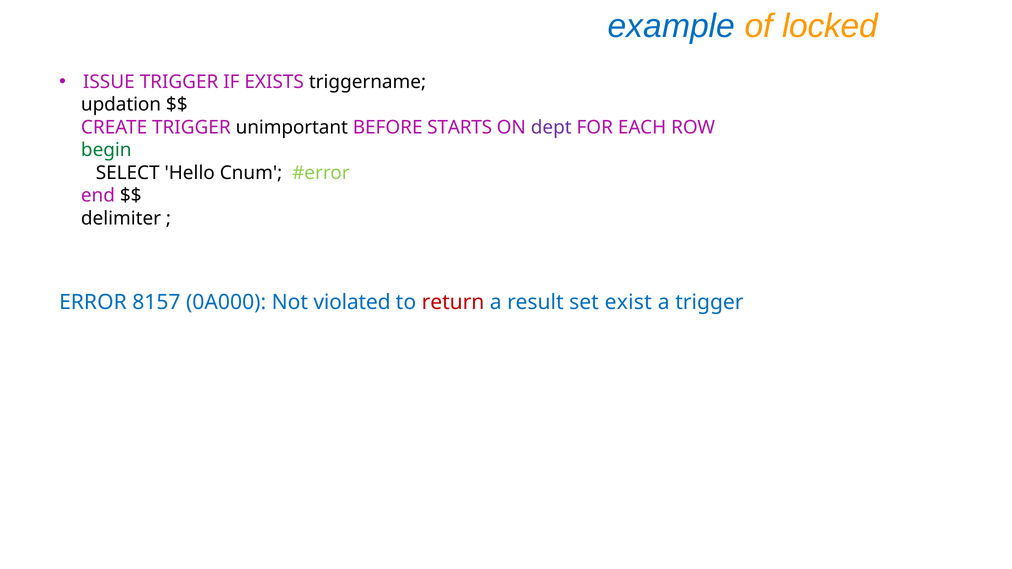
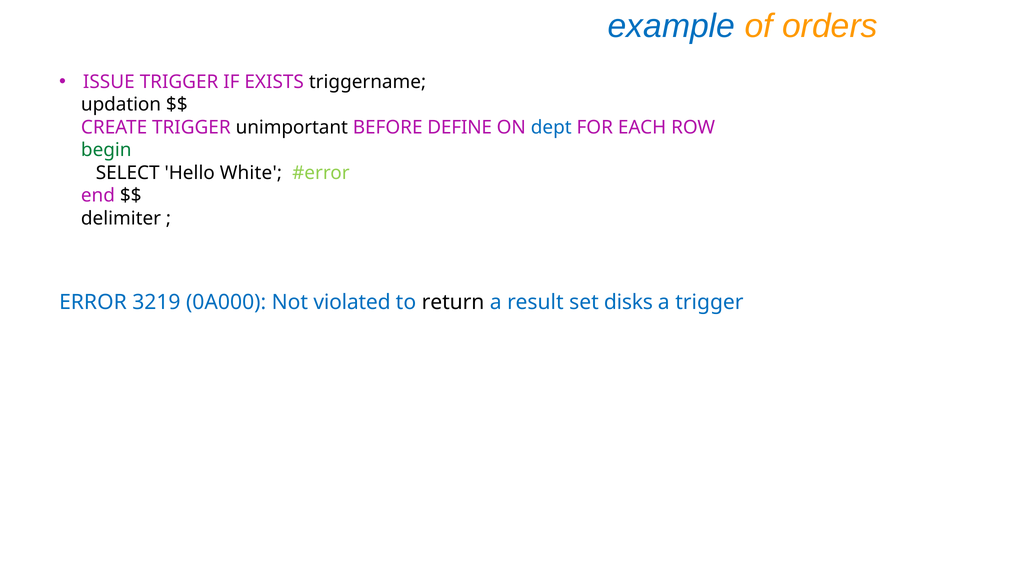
locked: locked -> orders
STARTS: STARTS -> DEFINE
dept colour: purple -> blue
Cnum: Cnum -> White
8157: 8157 -> 3219
return colour: red -> black
exist: exist -> disks
